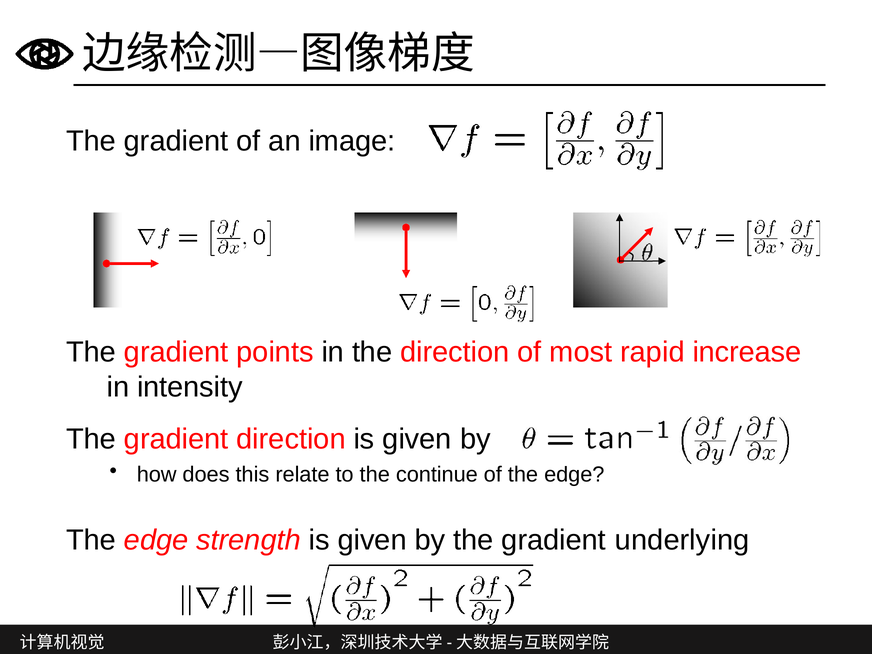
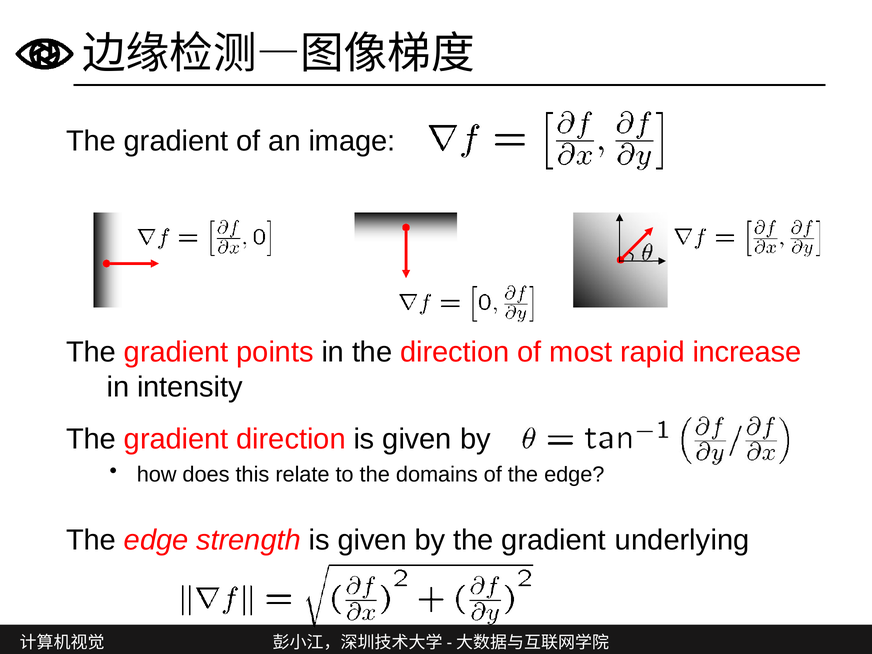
continue: continue -> domains
